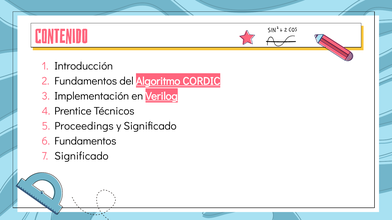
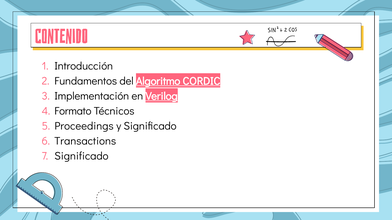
Prentice: Prentice -> Formato
Fundamentos at (85, 141): Fundamentos -> Transactions
